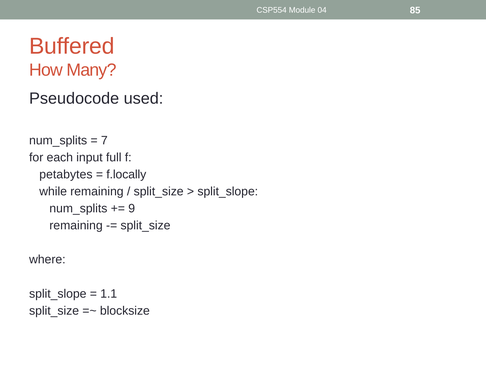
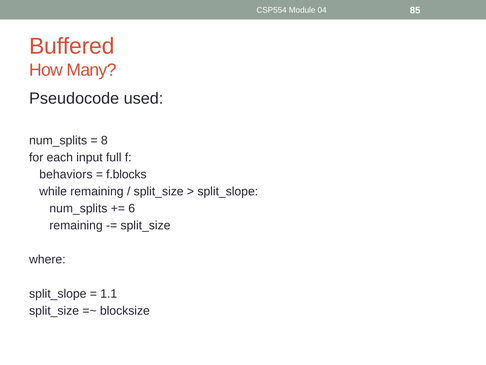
7: 7 -> 8
petabytes: petabytes -> behaviors
f.locally: f.locally -> f.blocks
9: 9 -> 6
